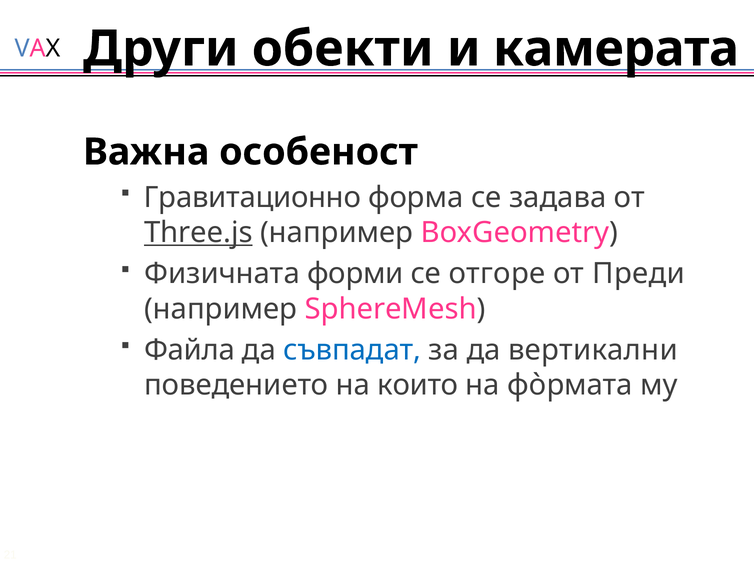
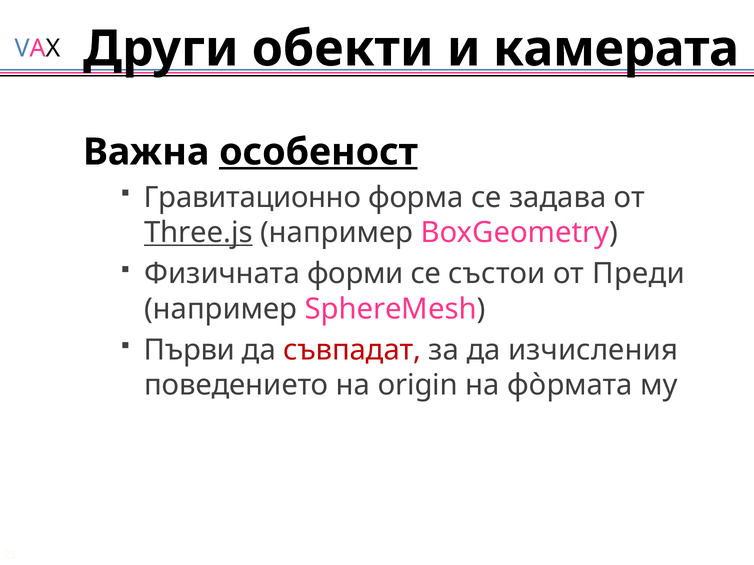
особеност underline: none -> present
отгоре: отгоре -> състои
Файла: Файла -> Първи
съвпадат colour: blue -> red
вертикални: вертикални -> изчисления
които: които -> origin
